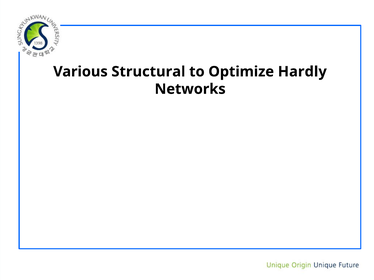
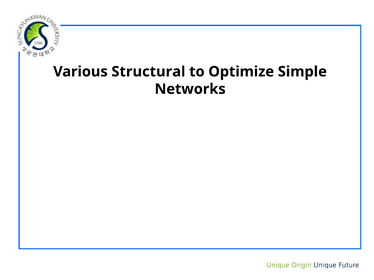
Hardly: Hardly -> Simple
